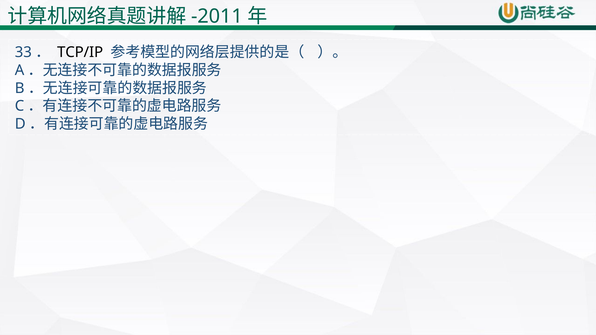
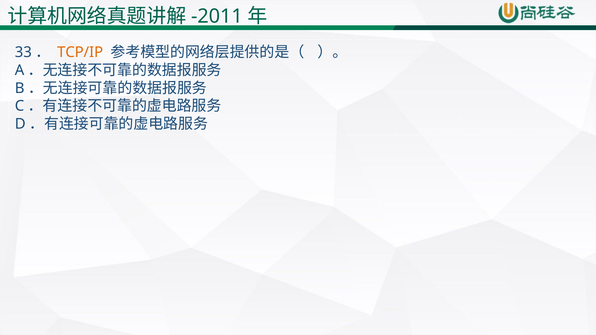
TCP/IP colour: black -> orange
